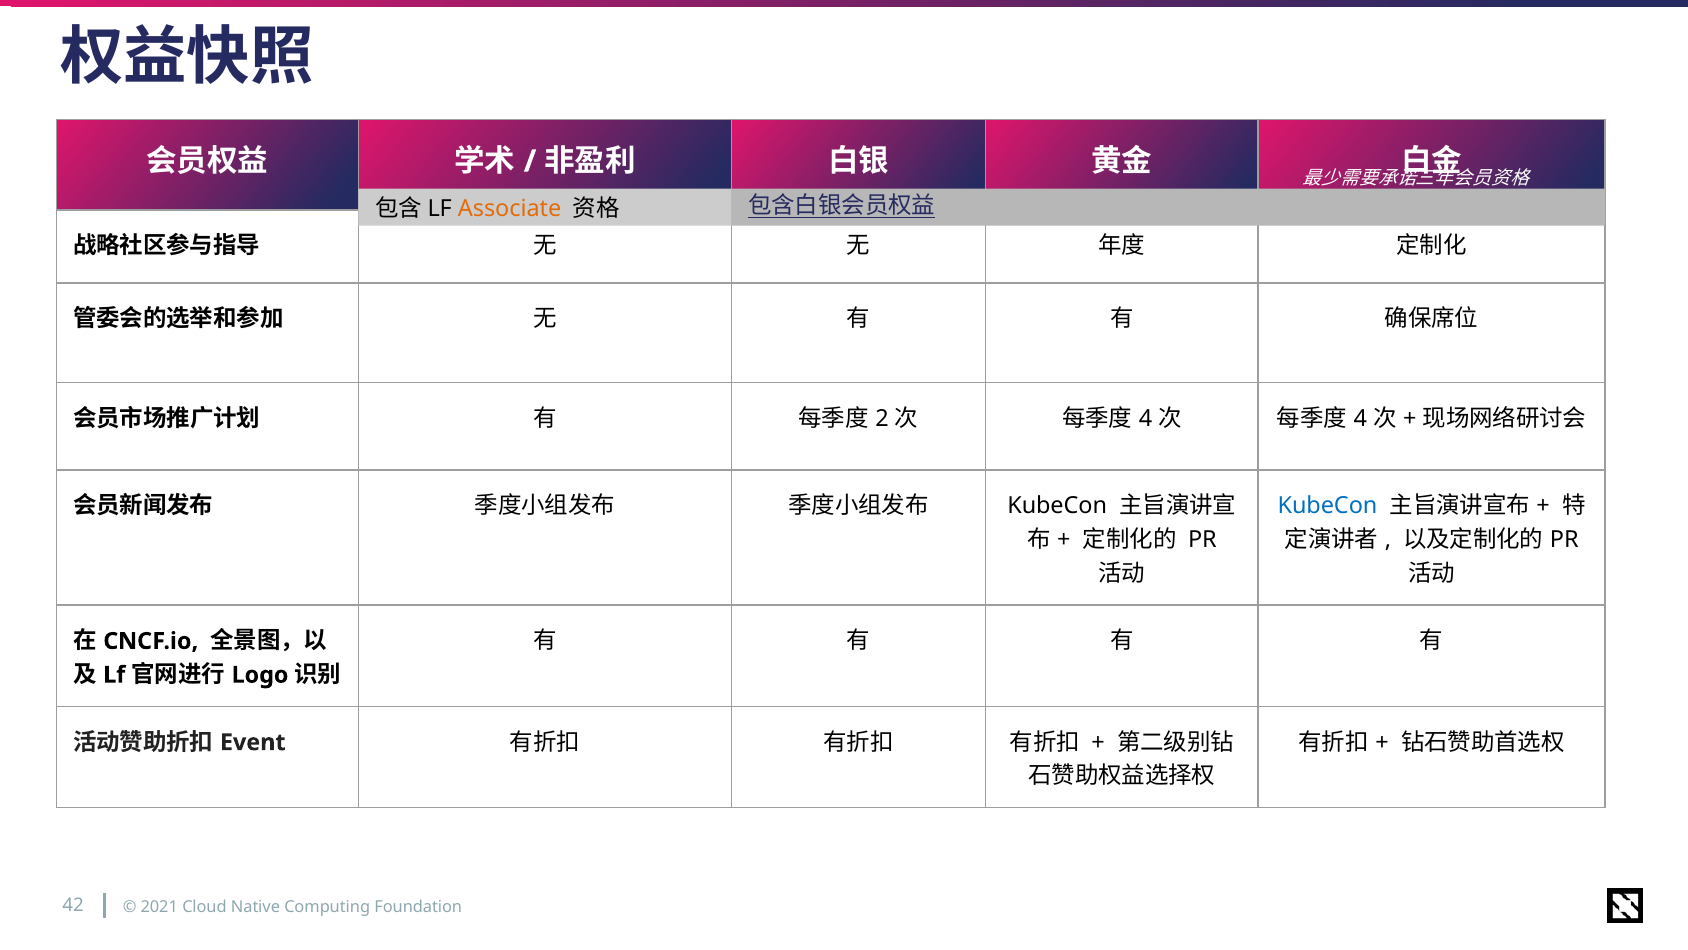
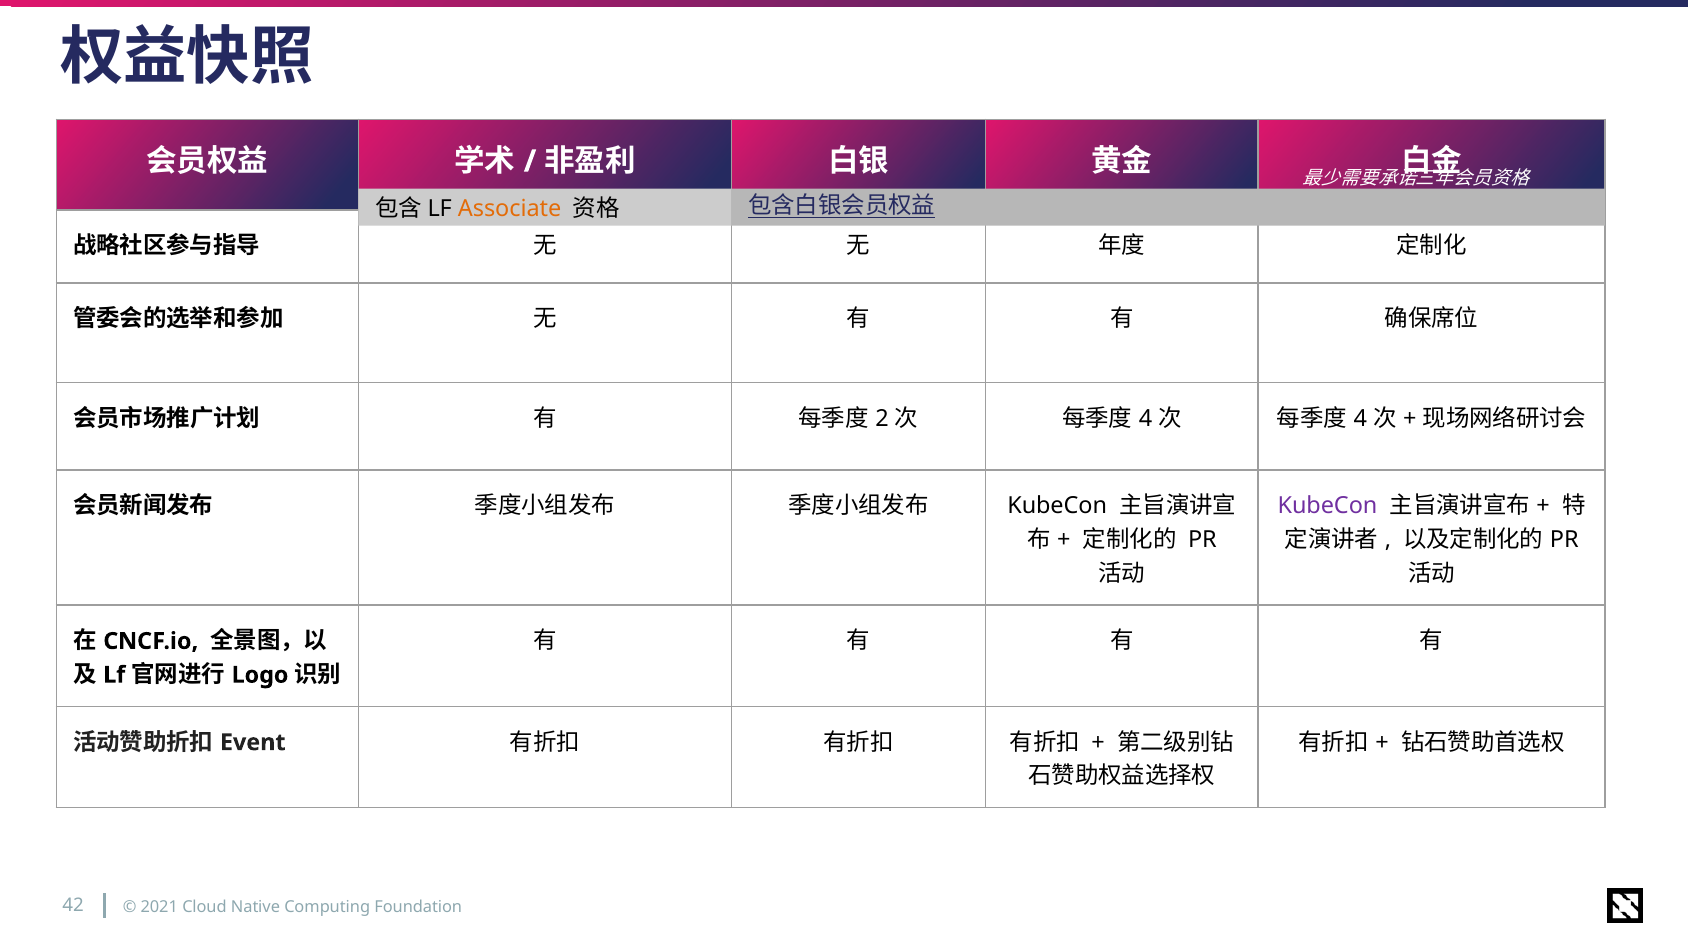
KubeCon at (1327, 506) colour: blue -> purple
